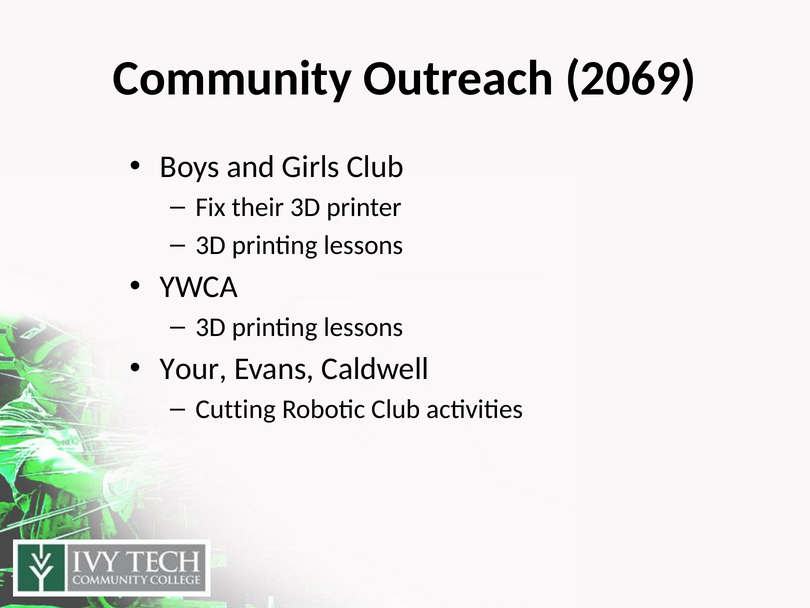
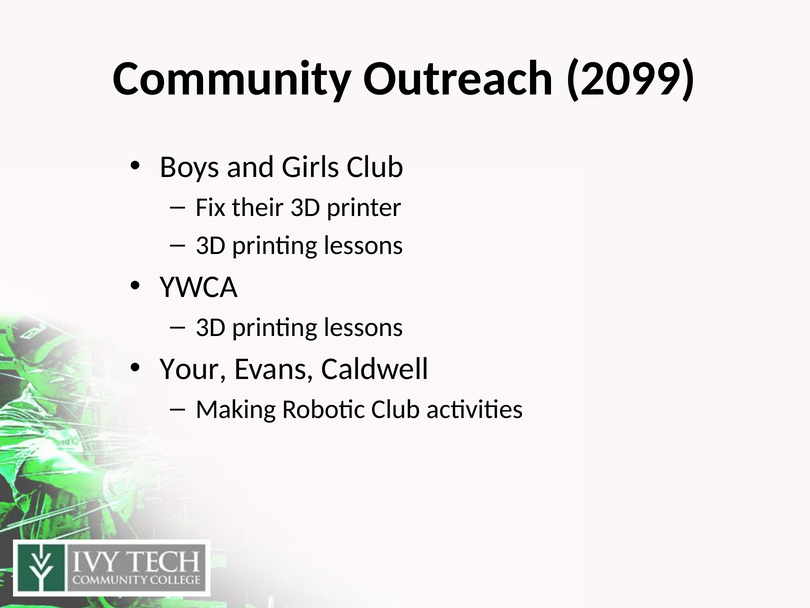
2069: 2069 -> 2099
Cutting: Cutting -> Making
